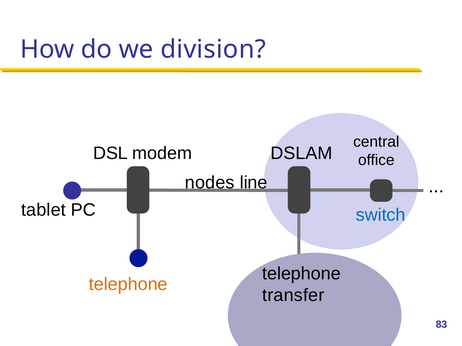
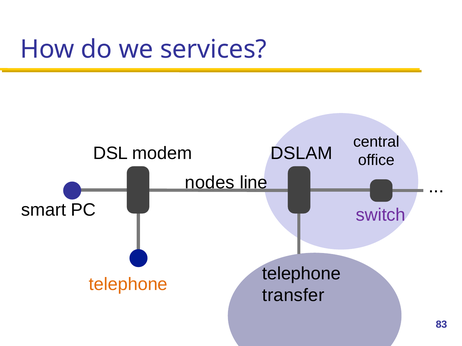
division: division -> services
tablet: tablet -> smart
switch colour: blue -> purple
